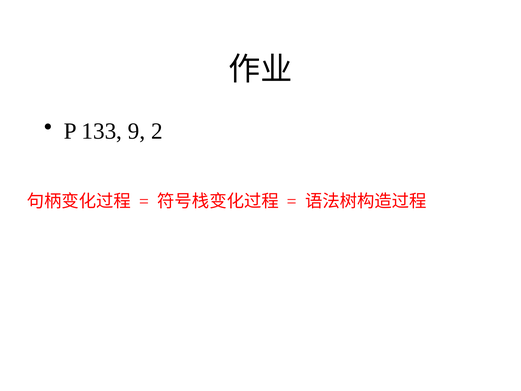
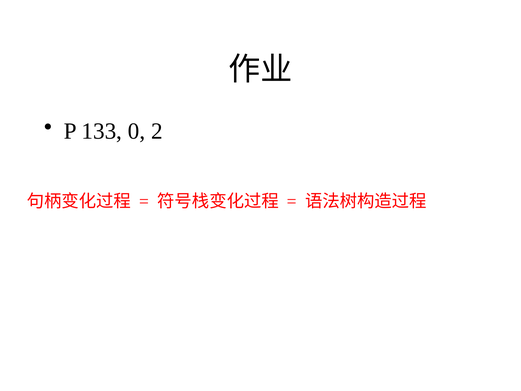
9: 9 -> 0
